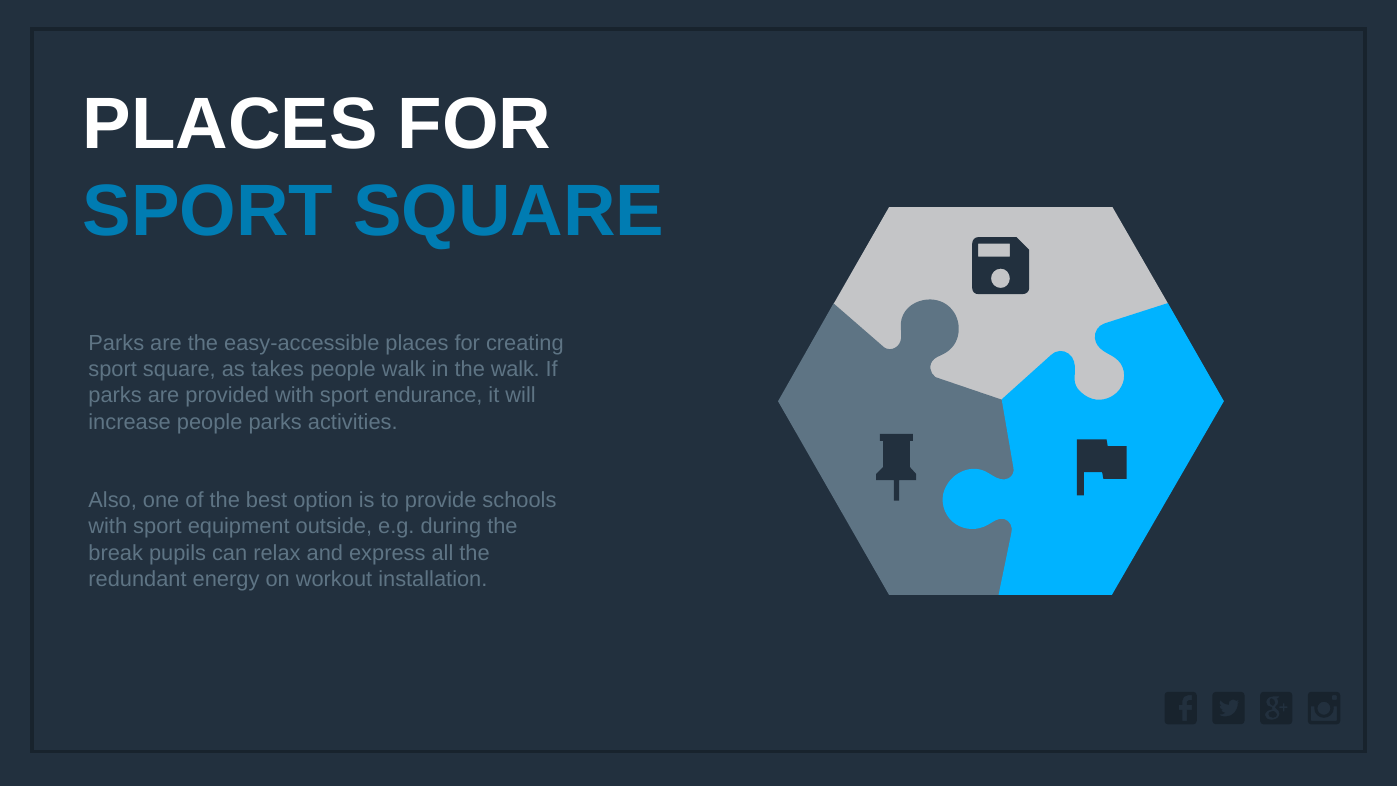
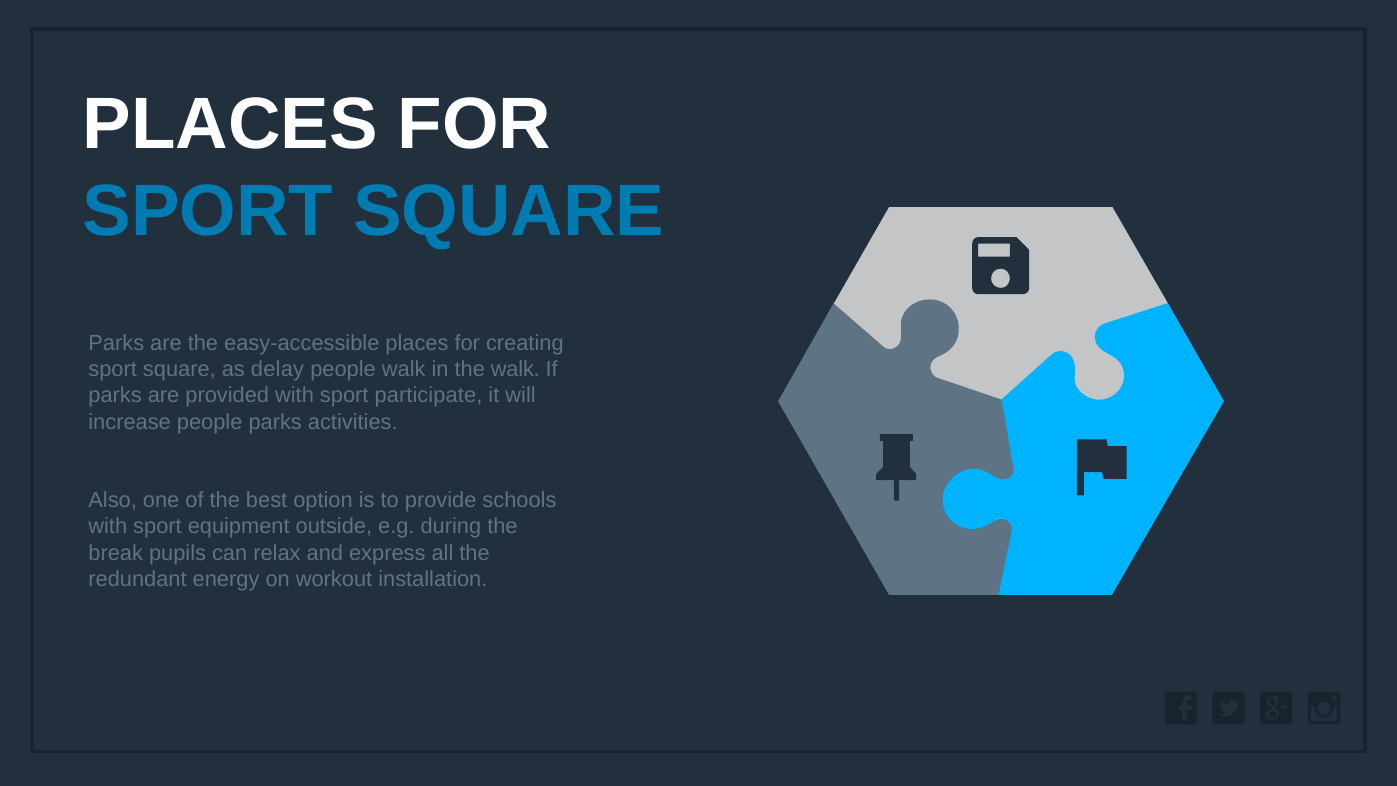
takes: takes -> delay
endurance: endurance -> participate
